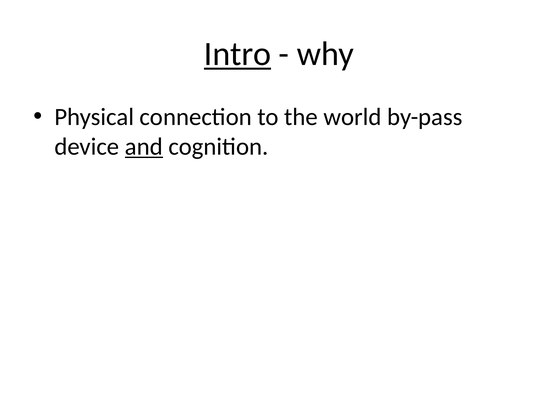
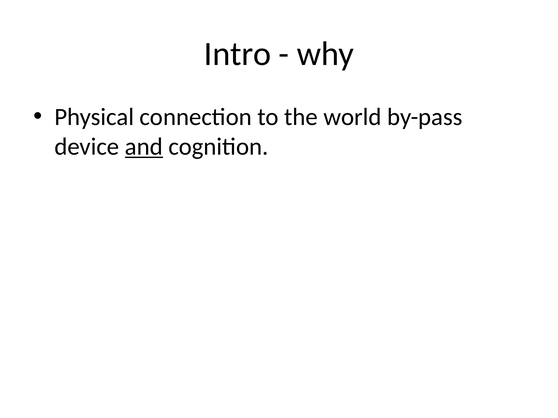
Intro underline: present -> none
